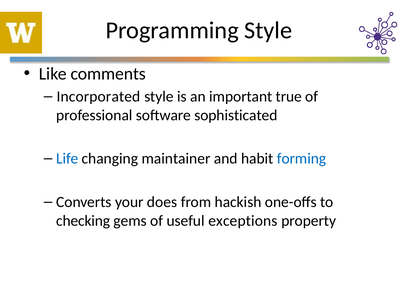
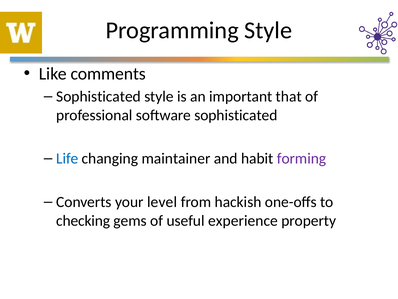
Incorporated at (98, 96): Incorporated -> Sophisticated
true: true -> that
forming colour: blue -> purple
does: does -> level
exceptions: exceptions -> experience
